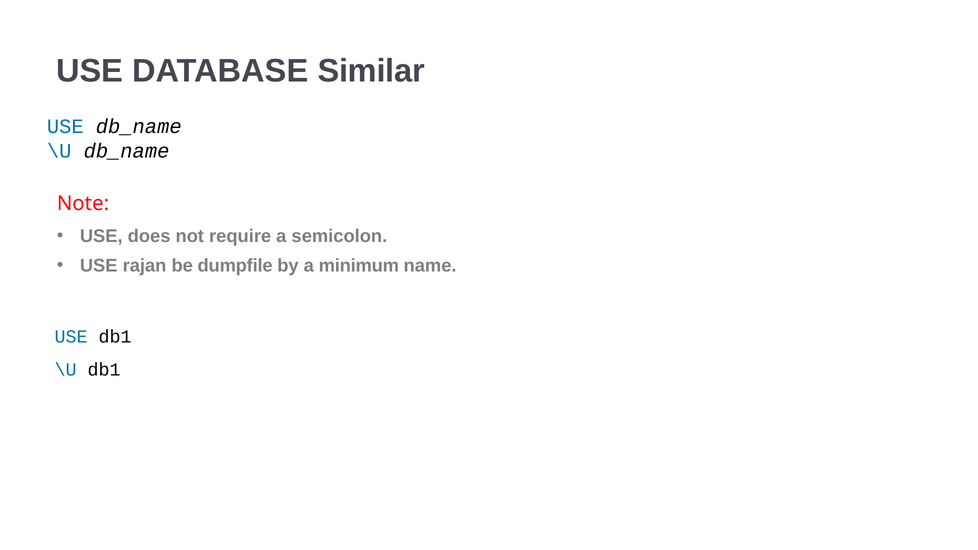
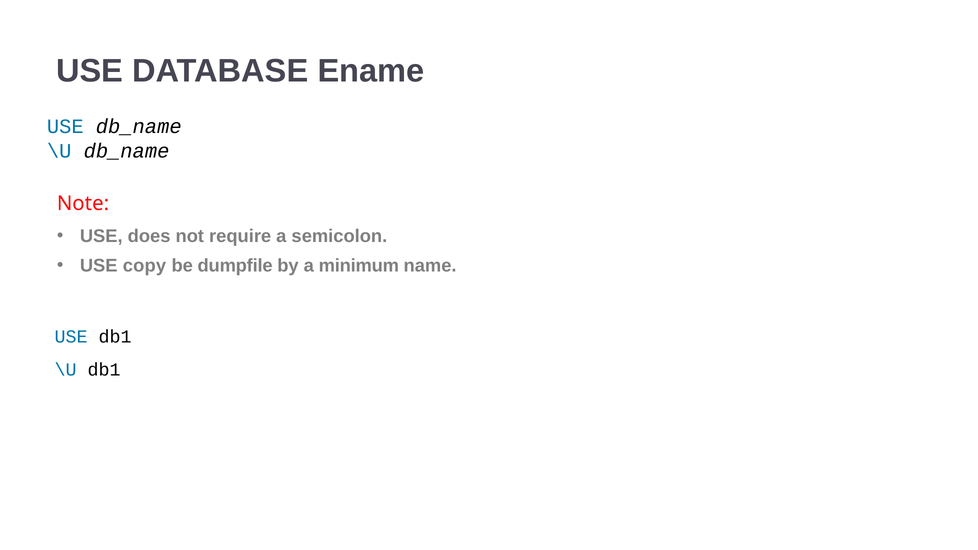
Similar: Similar -> Ename
rajan: rajan -> copy
